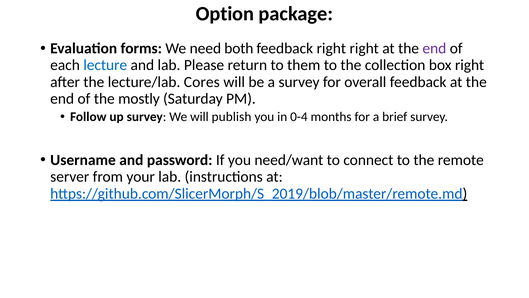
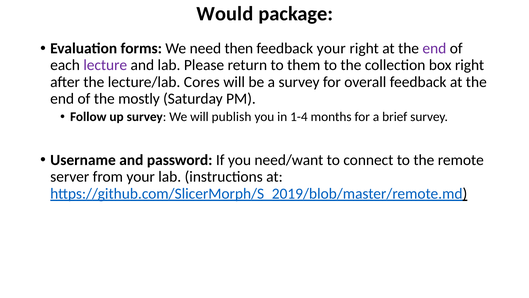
Option: Option -> Would
both: both -> then
feedback right: right -> your
lecture colour: blue -> purple
0-4: 0-4 -> 1-4
